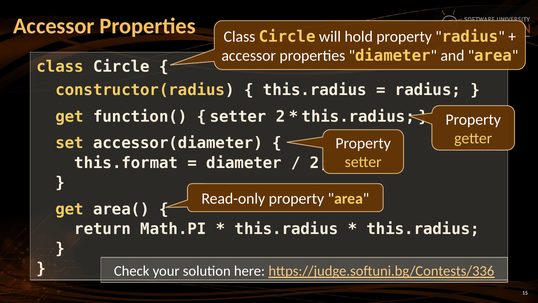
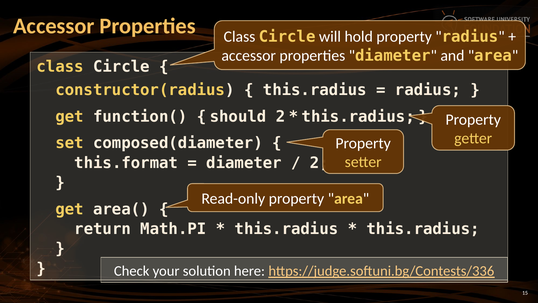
setter at (238, 116): setter -> should
accessor(diameter: accessor(diameter -> composed(diameter
